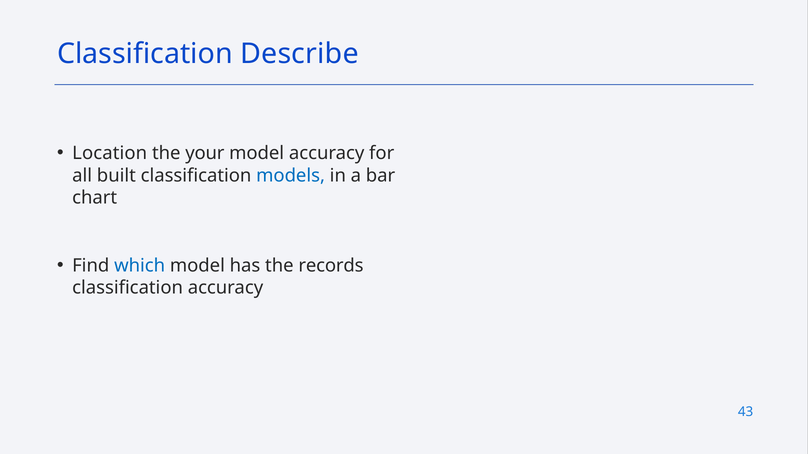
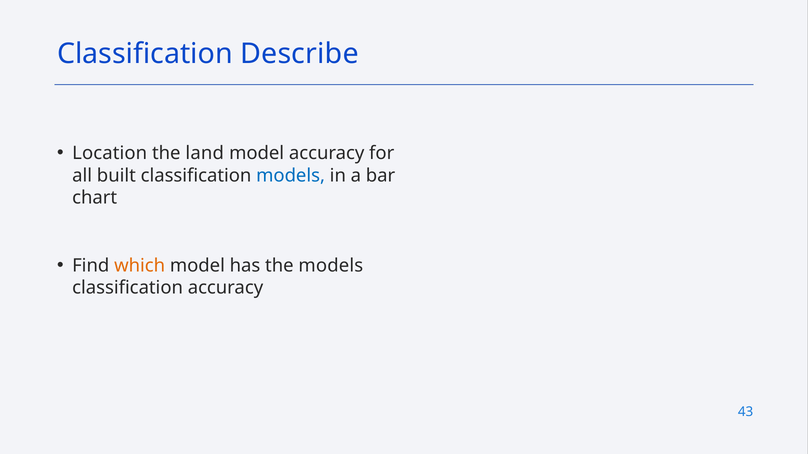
your: your -> land
which colour: blue -> orange
the records: records -> models
